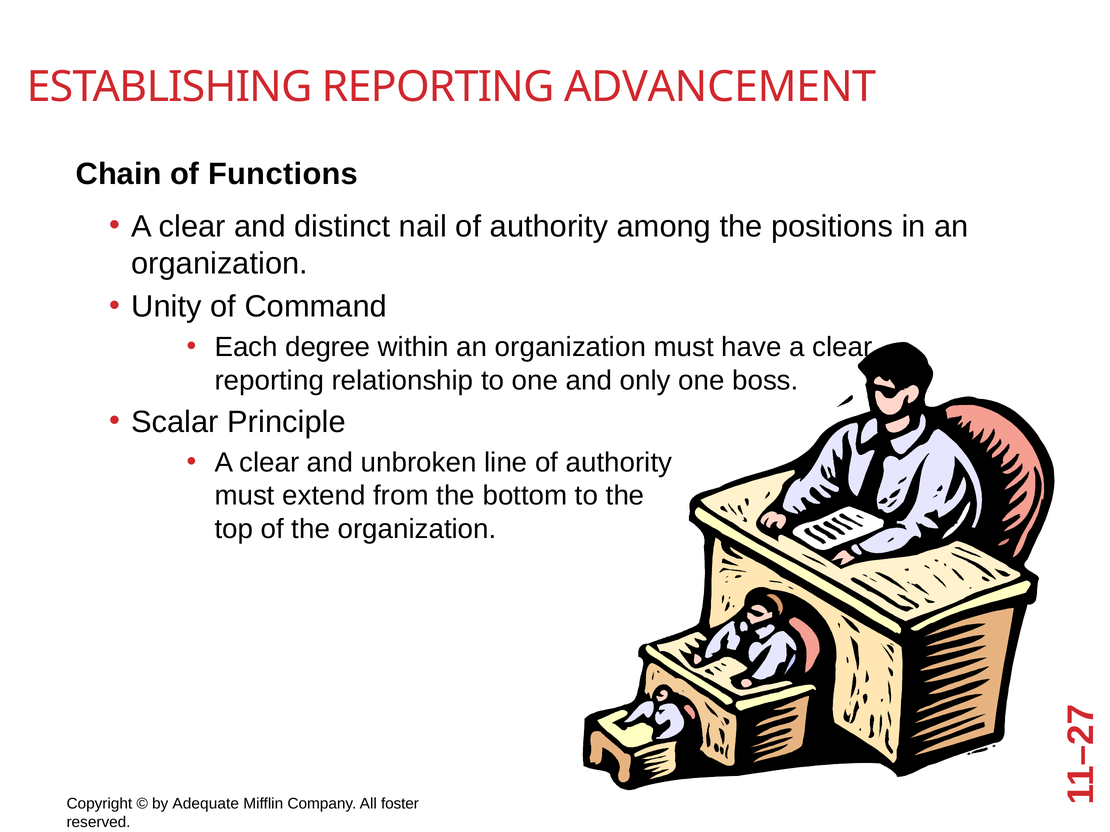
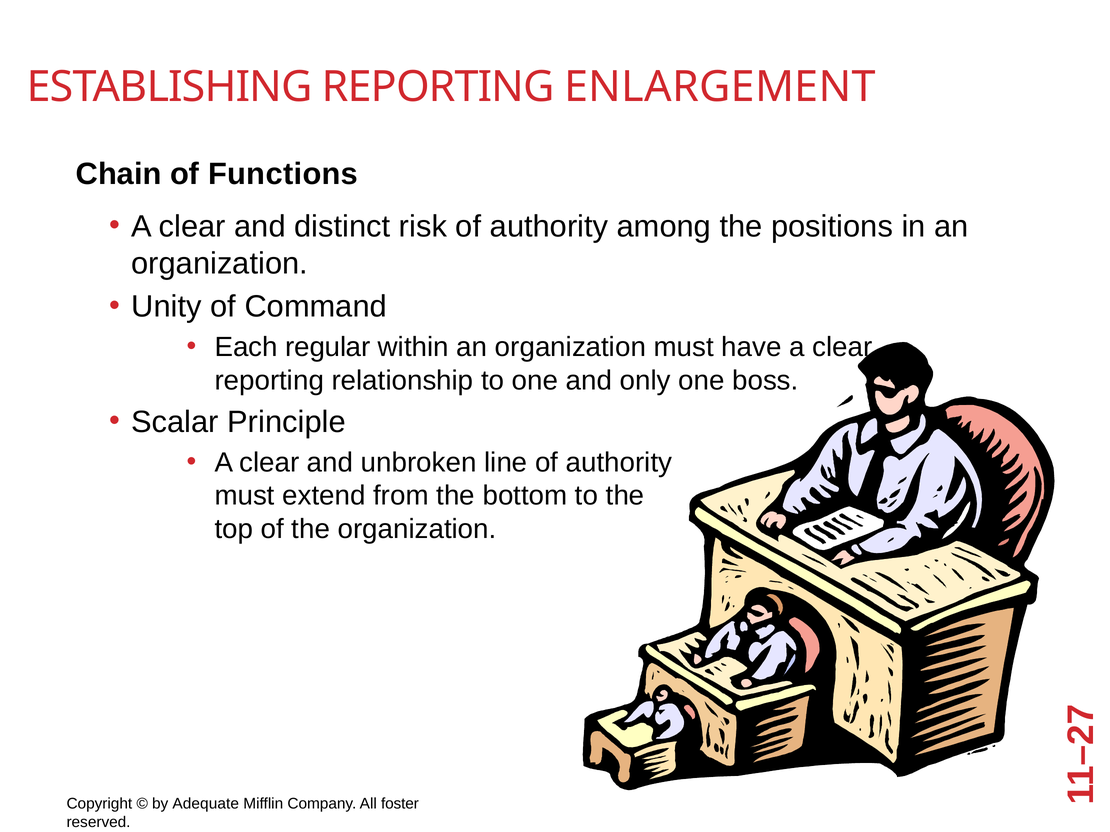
ADVANCEMENT: ADVANCEMENT -> ENLARGEMENT
nail: nail -> risk
degree: degree -> regular
